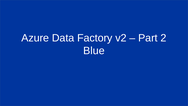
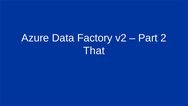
Blue: Blue -> That
